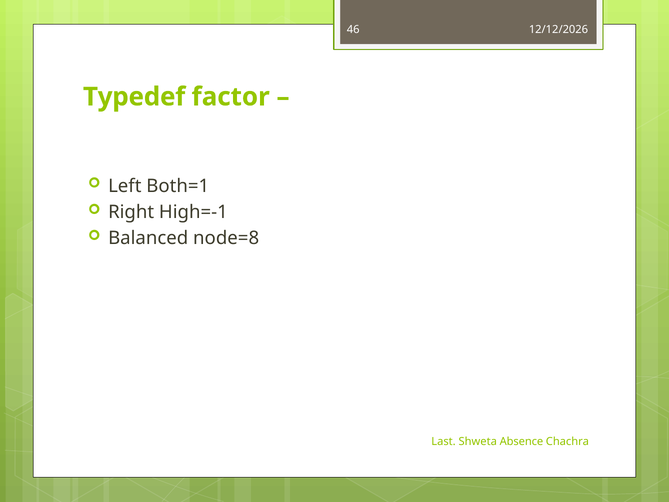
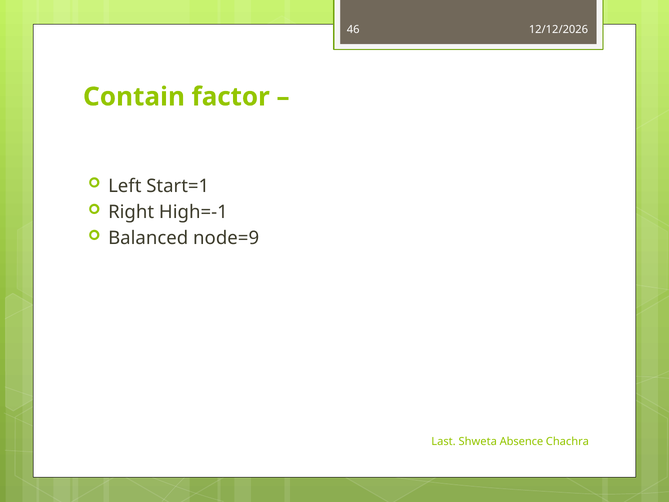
Typedef: Typedef -> Contain
Both=1: Both=1 -> Start=1
node=8: node=8 -> node=9
